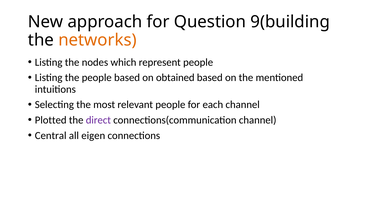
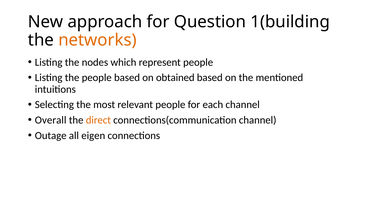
9(building: 9(building -> 1(building
Plotted: Plotted -> Overall
direct colour: purple -> orange
Central: Central -> Outage
